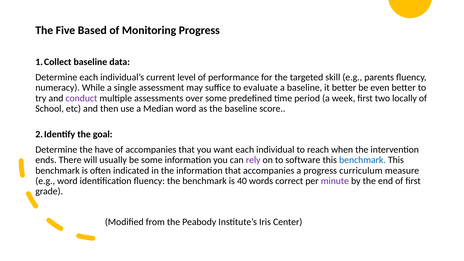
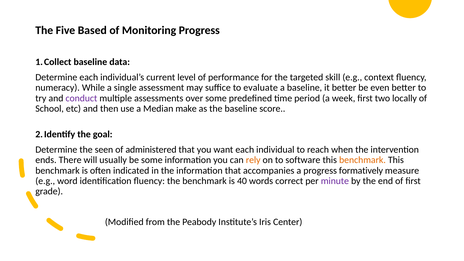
parents: parents -> context
Median word: word -> make
have: have -> seen
of accompanies: accompanies -> administered
rely colour: purple -> orange
benchmark at (362, 160) colour: blue -> orange
curriculum: curriculum -> formatively
